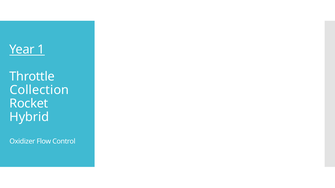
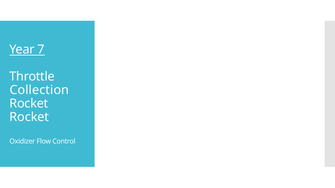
1: 1 -> 7
Hybrid at (29, 117): Hybrid -> Rocket
